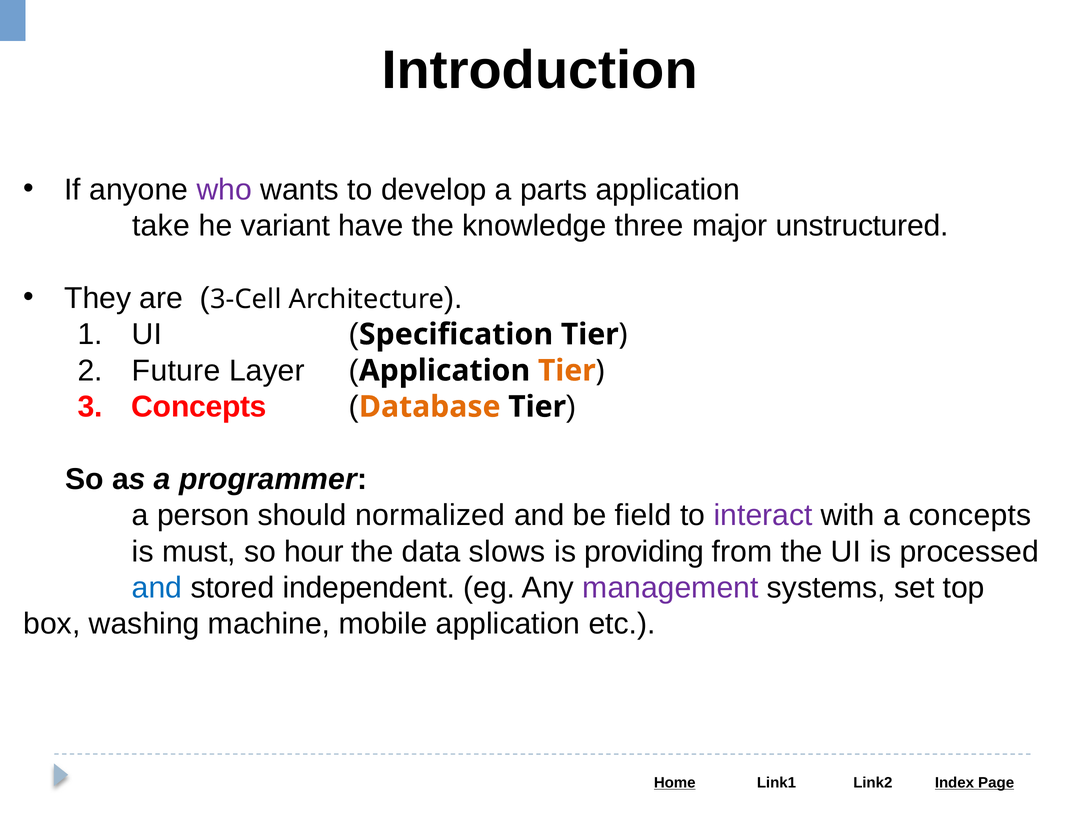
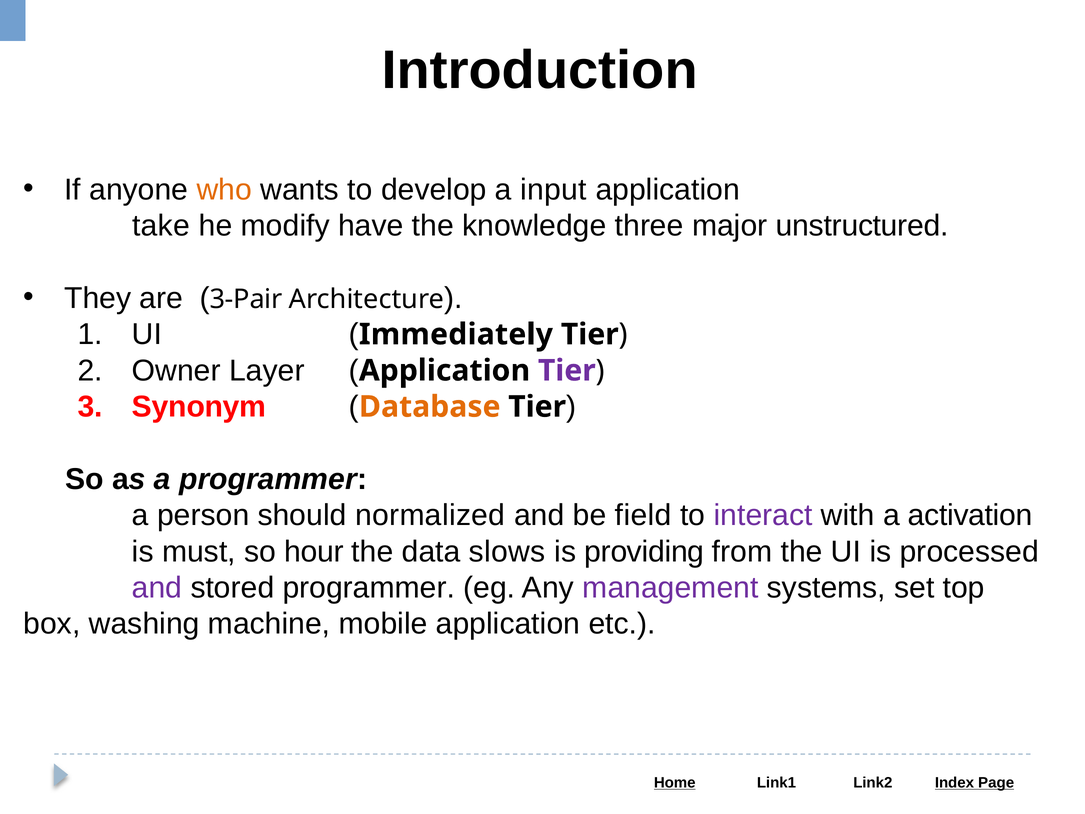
who colour: purple -> orange
parts: parts -> input
variant: variant -> modify
3-Cell: 3-Cell -> 3-Pair
Specification: Specification -> Immediately
Future: Future -> Owner
Tier at (567, 370) colour: orange -> purple
Concepts at (199, 407): Concepts -> Synonym
a concepts: concepts -> activation
and at (157, 588) colour: blue -> purple
stored independent: independent -> programmer
